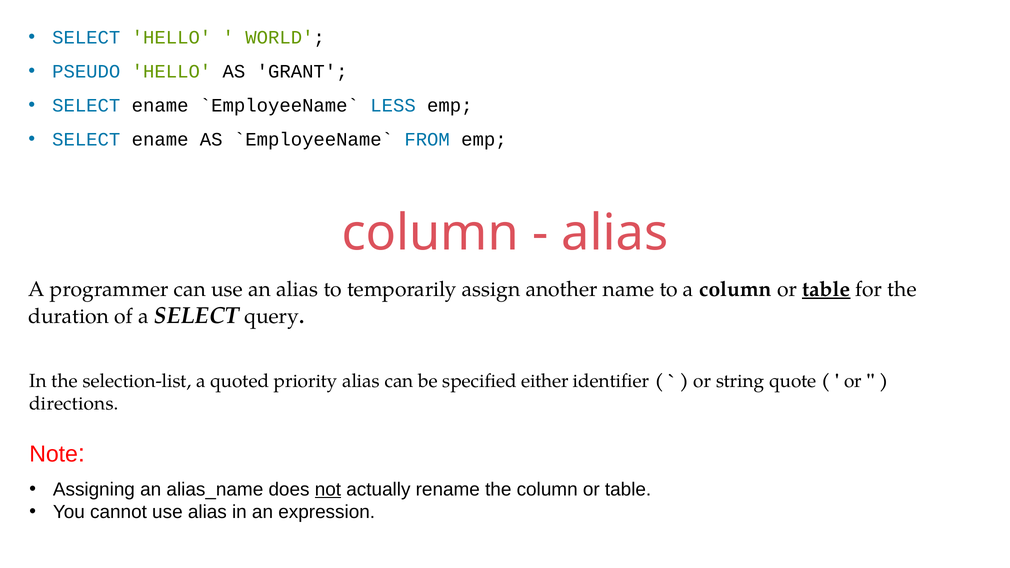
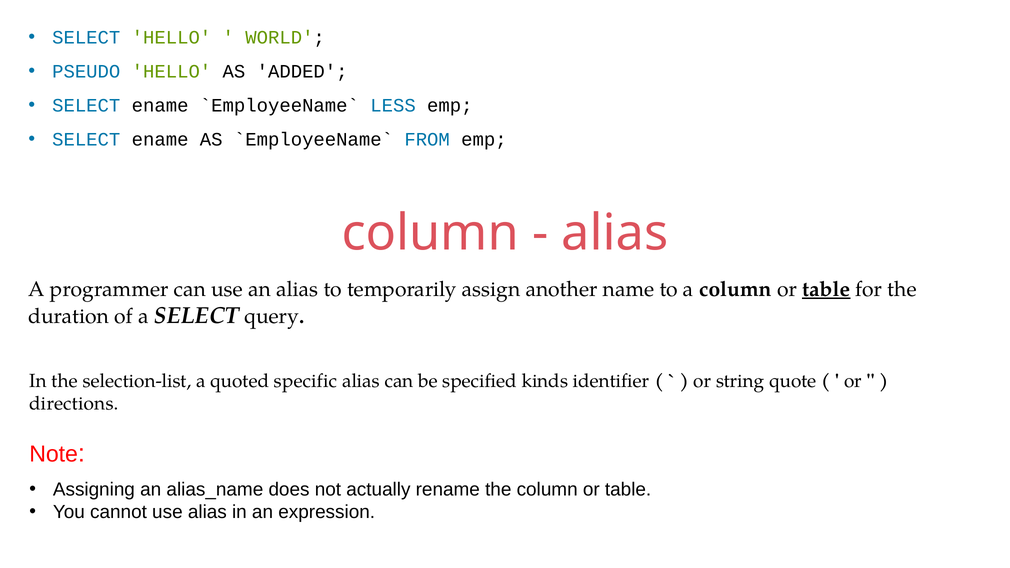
GRANT: GRANT -> ADDED
priority: priority -> specific
either: either -> kinds
not underline: present -> none
